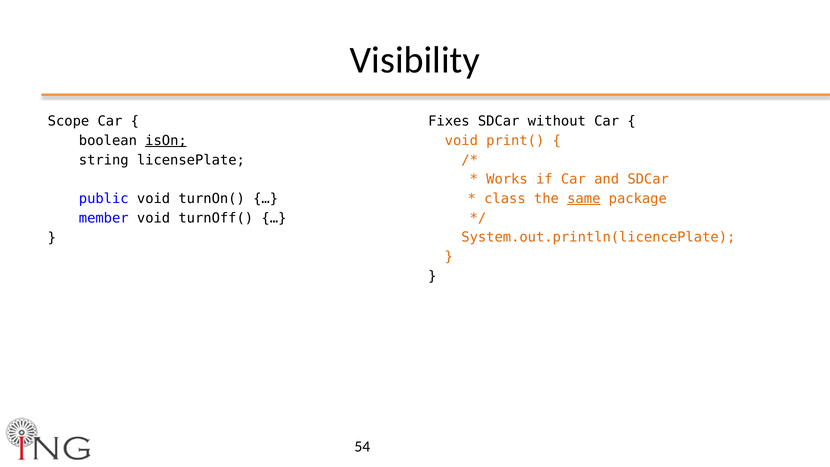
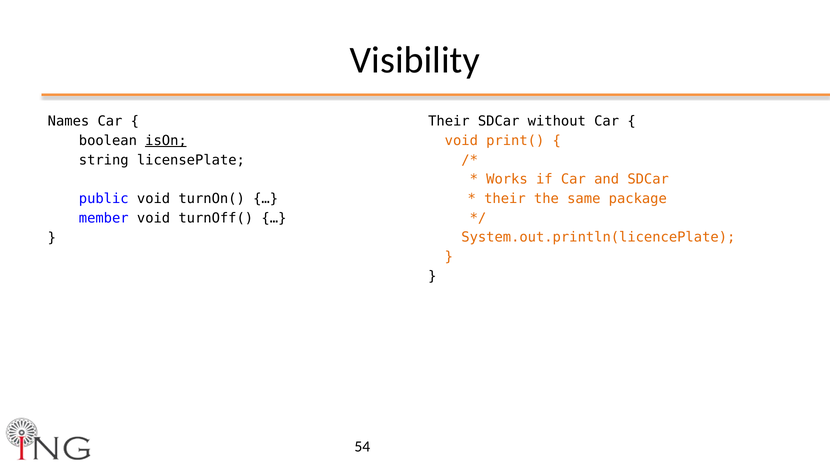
Fixes at (449, 121): Fixes -> Their
Scope: Scope -> Names
class at (505, 199): class -> their
same underline: present -> none
